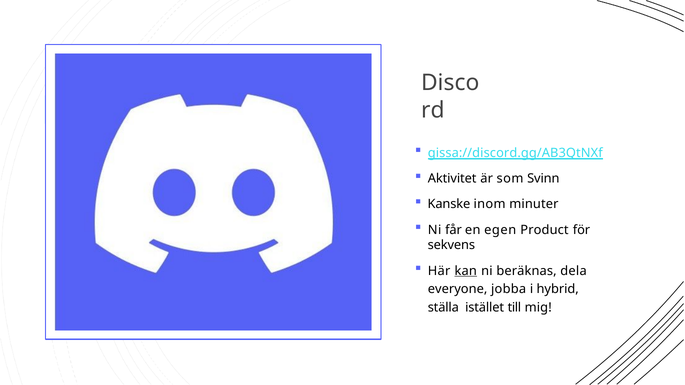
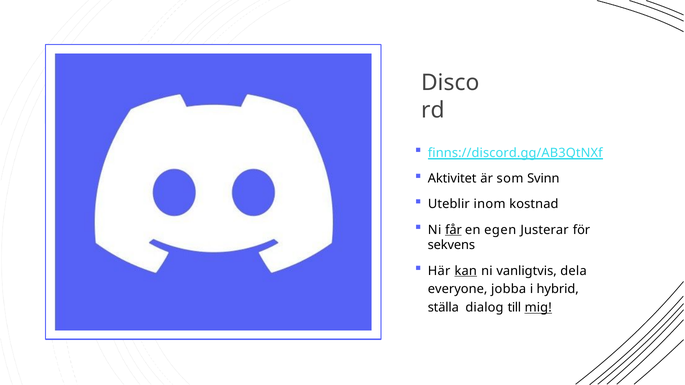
gissa://discord.gg/AB3QtNXf: gissa://discord.gg/AB3QtNXf -> finns://discord.gg/AB3QtNXf
Kanske: Kanske -> Uteblir
minuter: minuter -> kostnad
får underline: none -> present
Product: Product -> Justerar
beräknas: beräknas -> vanligtvis
istället: istället -> dialog
mig underline: none -> present
